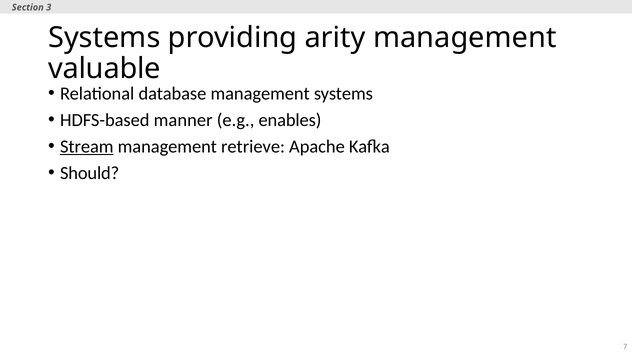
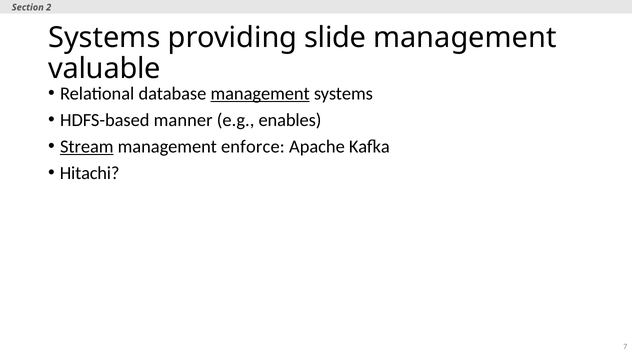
3: 3 -> 2
arity: arity -> slide
management at (260, 93) underline: none -> present
retrieve: retrieve -> enforce
Should: Should -> Hitachi
